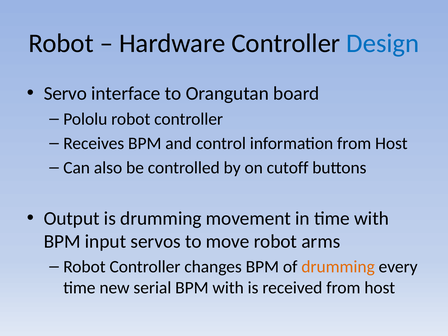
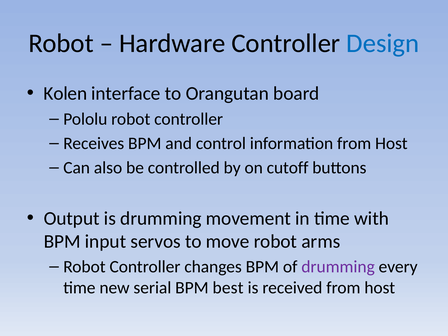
Servo: Servo -> Kolen
drumming at (338, 267) colour: orange -> purple
BPM with: with -> best
